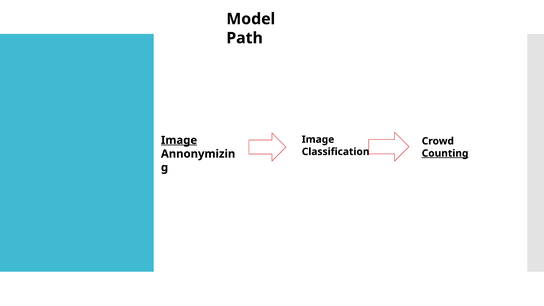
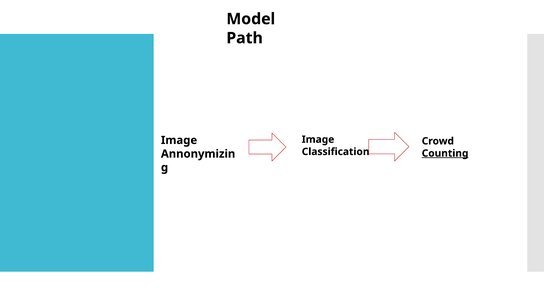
Image at (179, 140) underline: present -> none
